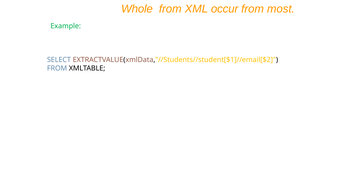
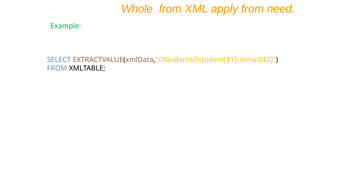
occur: occur -> apply
most: most -> need
